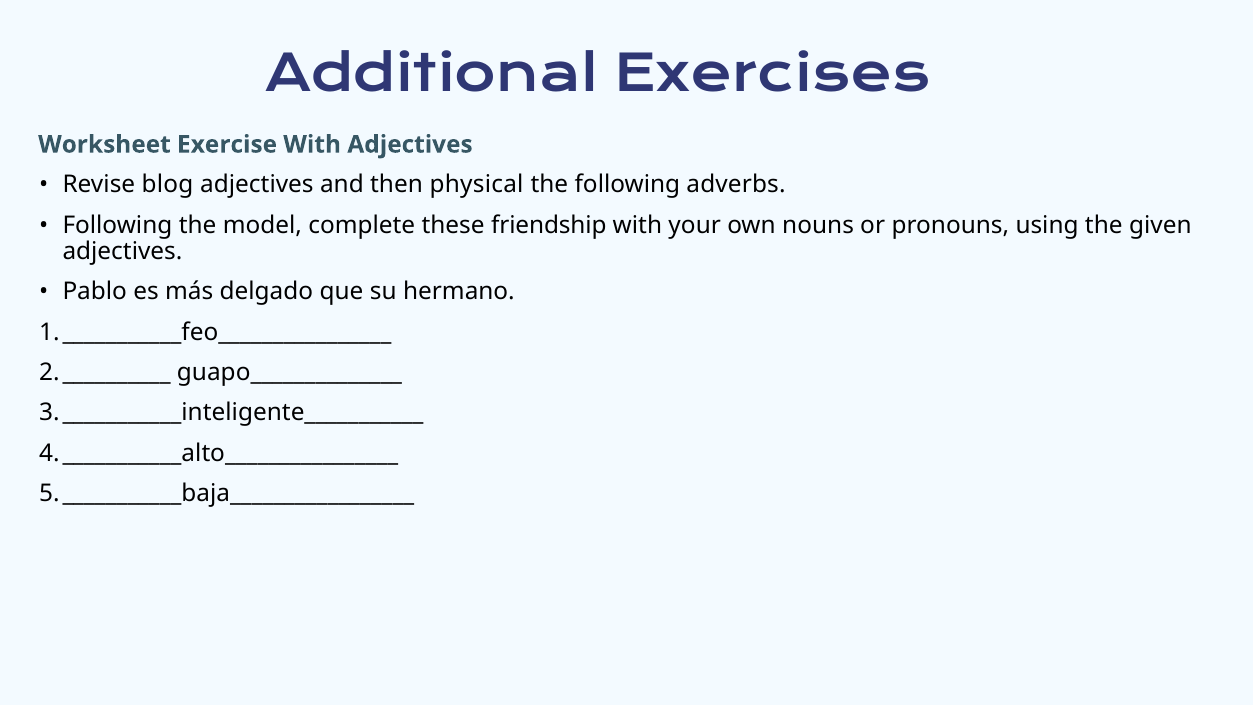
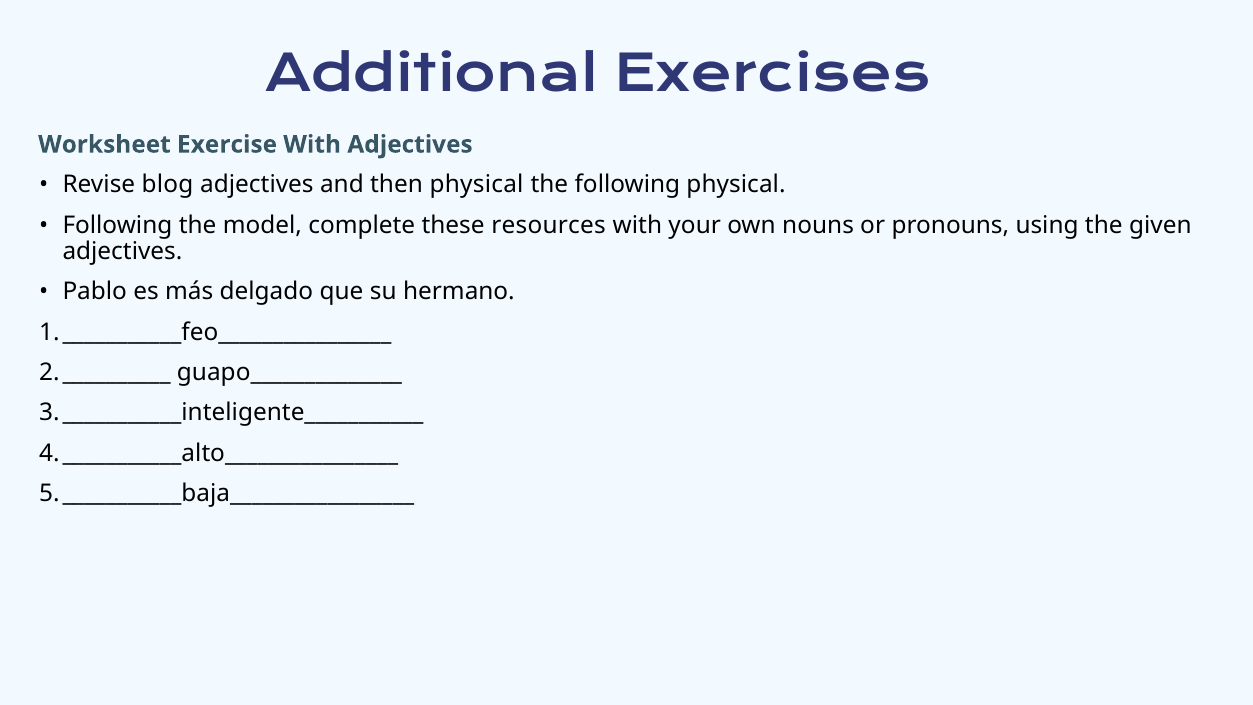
following adverbs: adverbs -> physical
friendship: friendship -> resources
